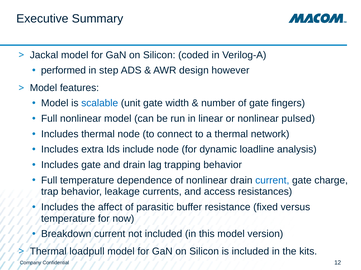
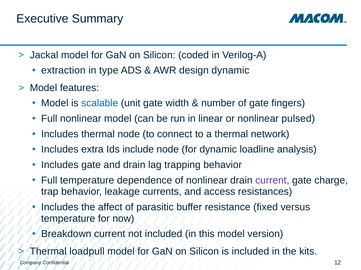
performed: performed -> extraction
step: step -> type
design however: however -> dynamic
current at (272, 181) colour: blue -> purple
